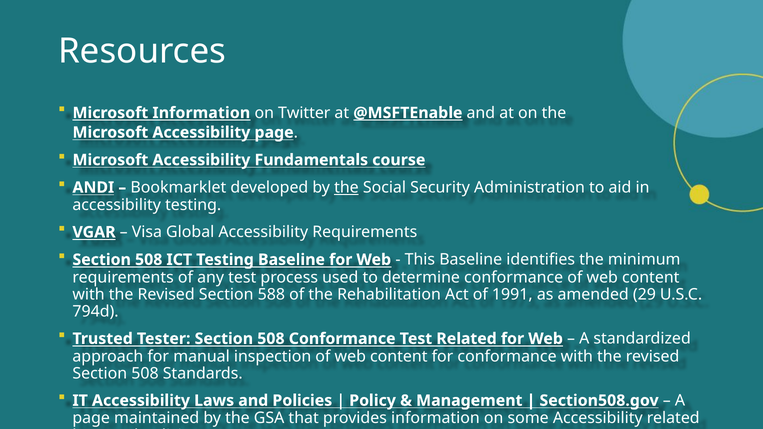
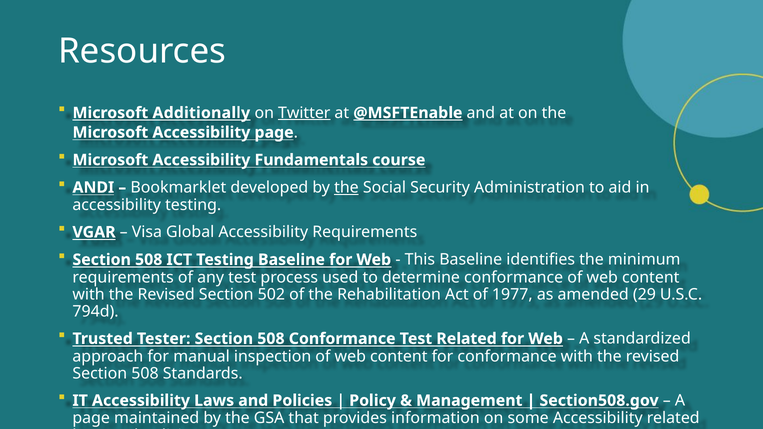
Microsoft Information: Information -> Additionally
Twitter underline: none -> present
588: 588 -> 502
1991: 1991 -> 1977
